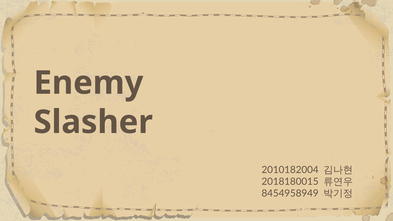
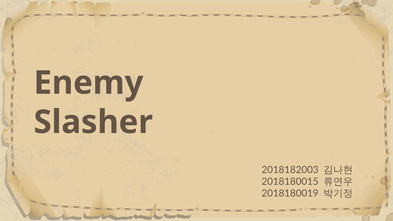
2010182004: 2010182004 -> 2018182003
8454958949: 8454958949 -> 2018180019
